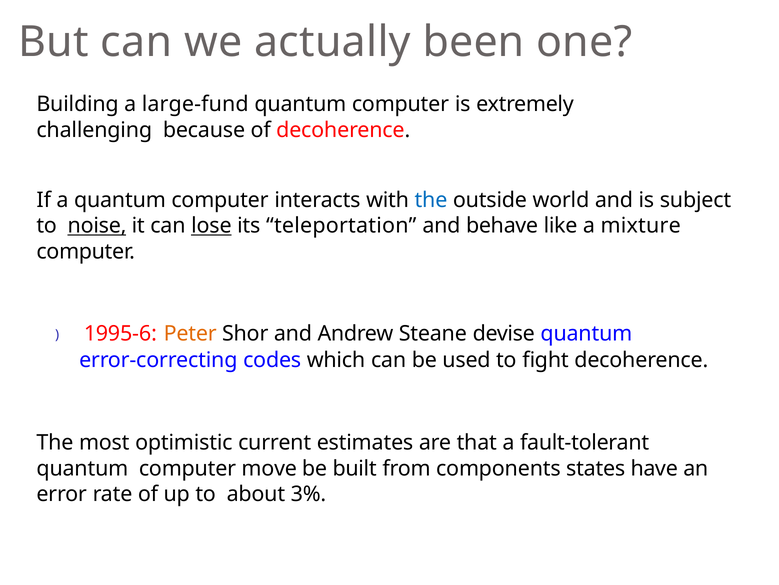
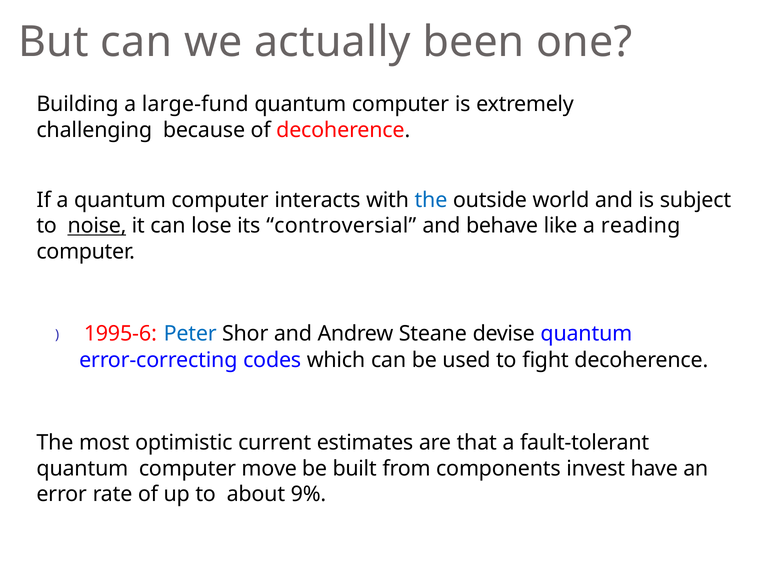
lose underline: present -> none
teleportation: teleportation -> controversial
mixture: mixture -> reading
Peter colour: orange -> blue
states: states -> invest
3%: 3% -> 9%
